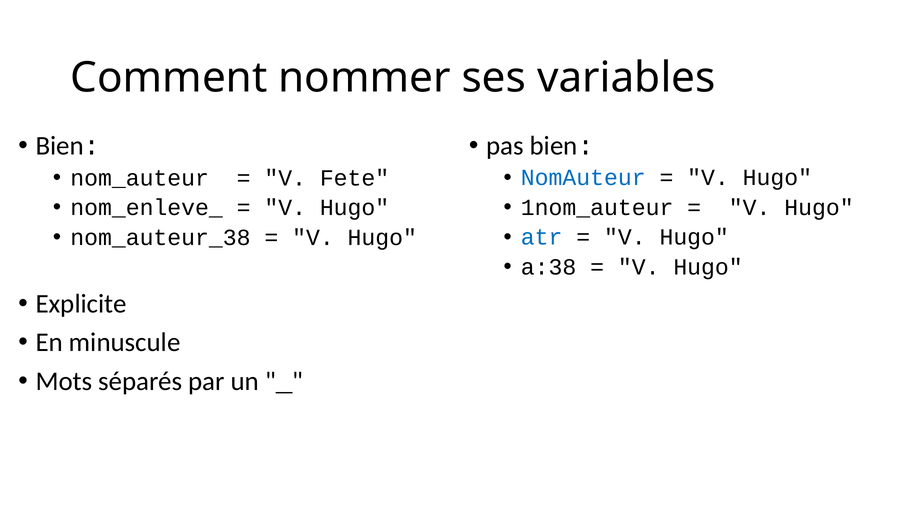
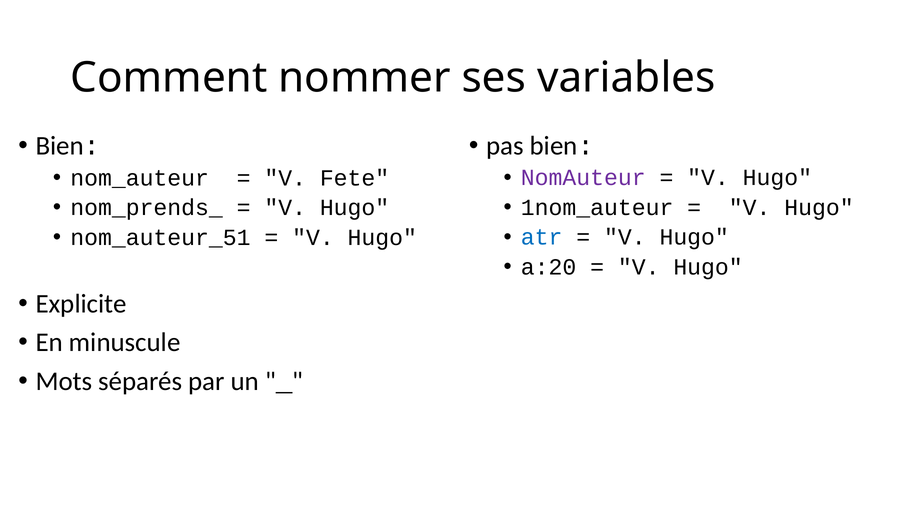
NomAuteur colour: blue -> purple
nom_enleve_: nom_enleve_ -> nom_prends_
nom_auteur_38: nom_auteur_38 -> nom_auteur_51
a:38: a:38 -> a:20
